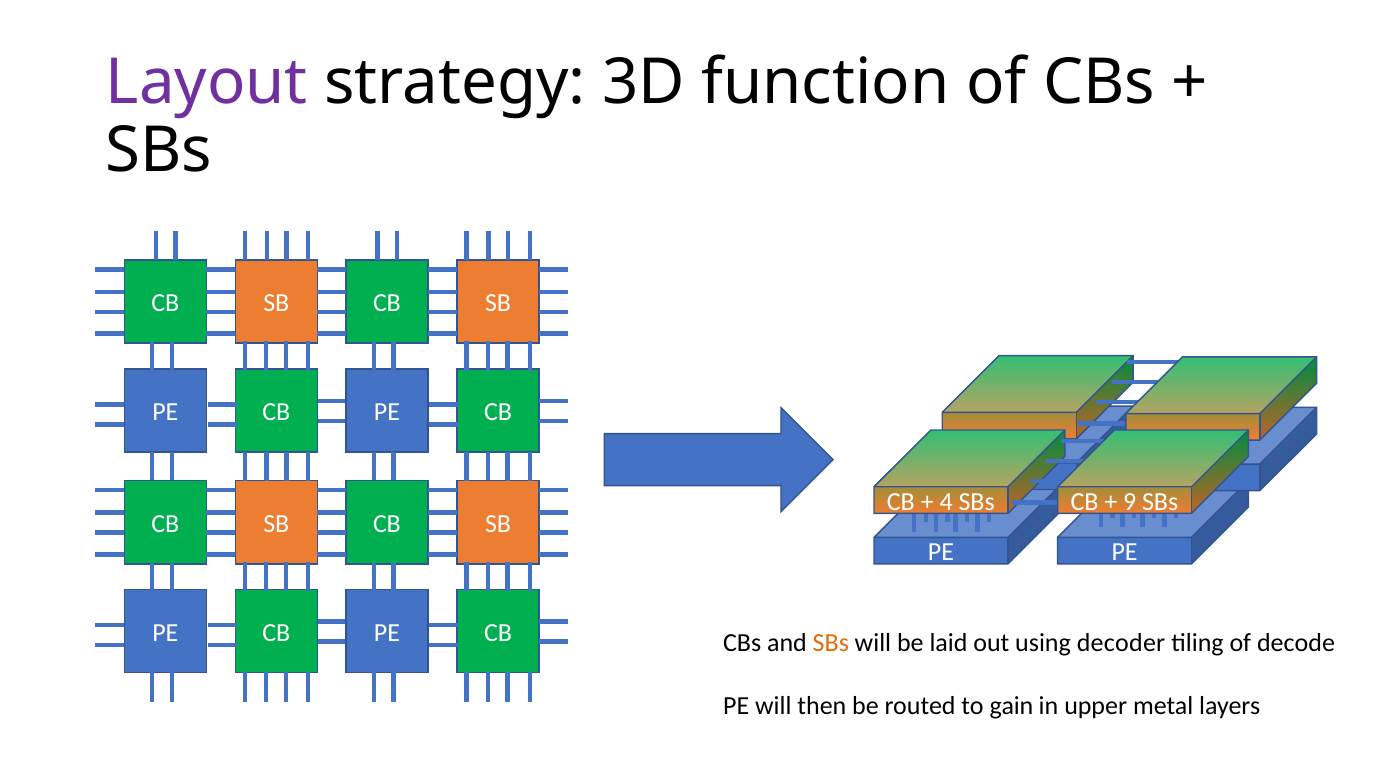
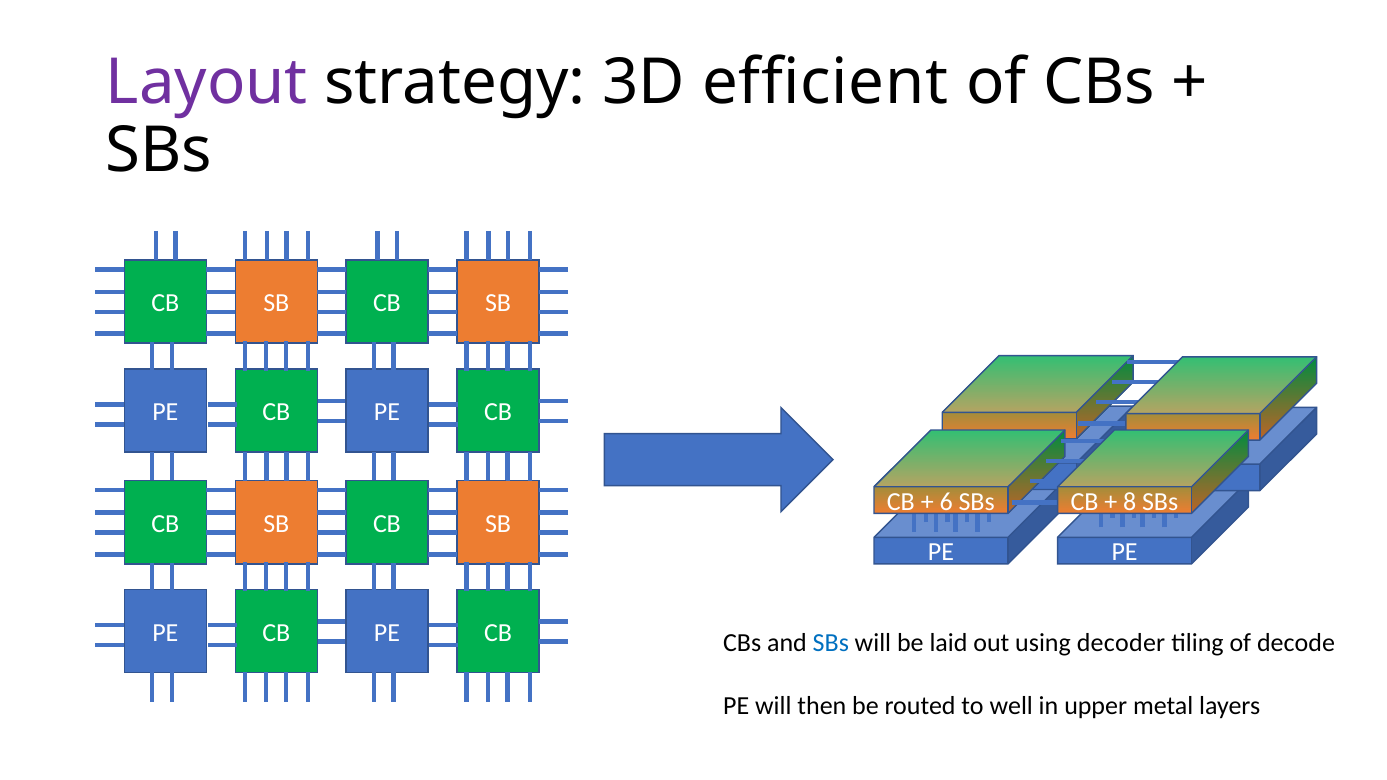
function: function -> efficient
4: 4 -> 6
9: 9 -> 8
SBs at (831, 643) colour: orange -> blue
gain: gain -> well
